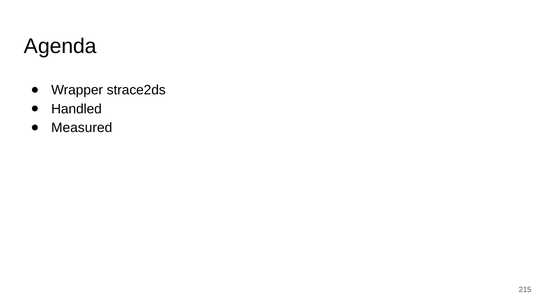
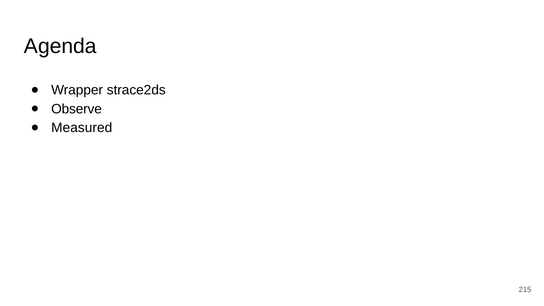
Handled: Handled -> Observe
